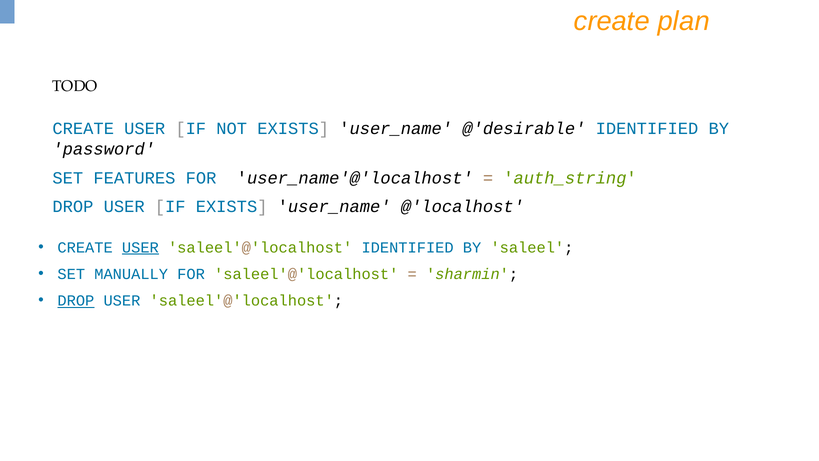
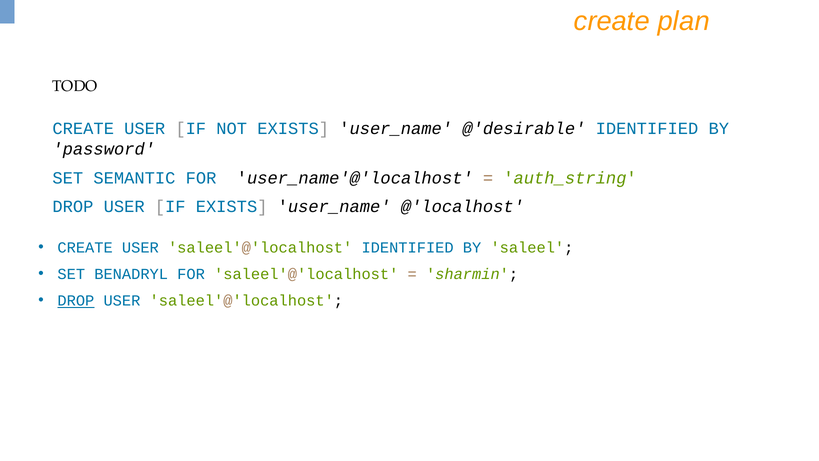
FEATURES: FEATURES -> SEMANTIC
USER at (140, 247) underline: present -> none
MANUALLY: MANUALLY -> BENADRYL
